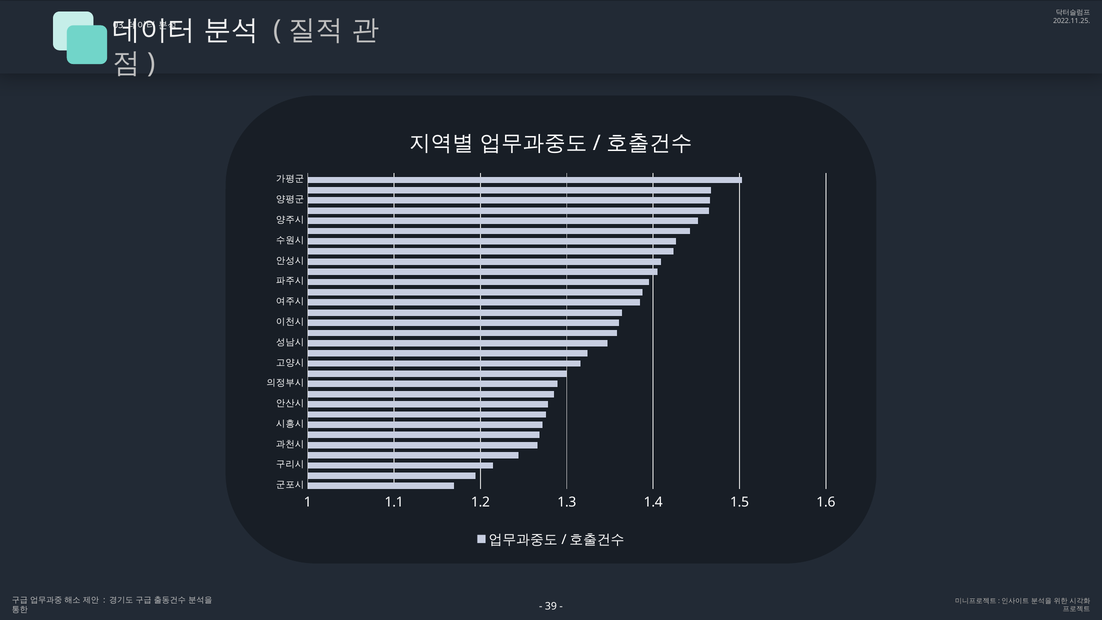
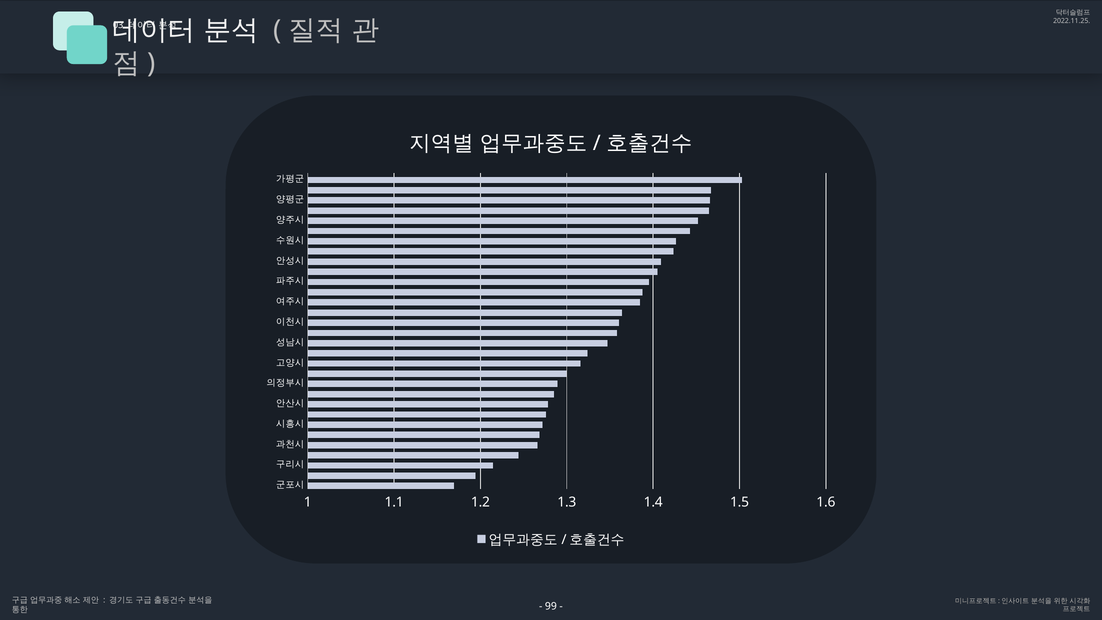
39: 39 -> 99
